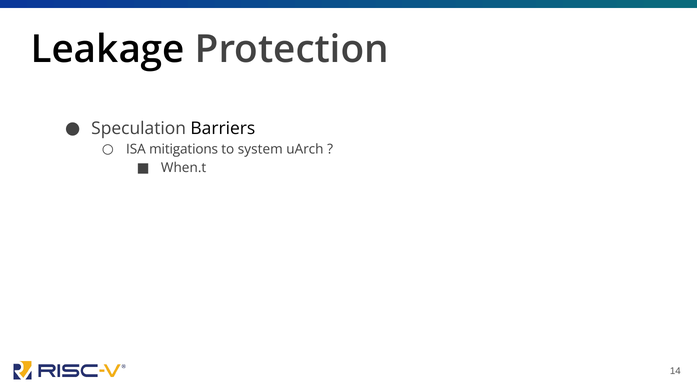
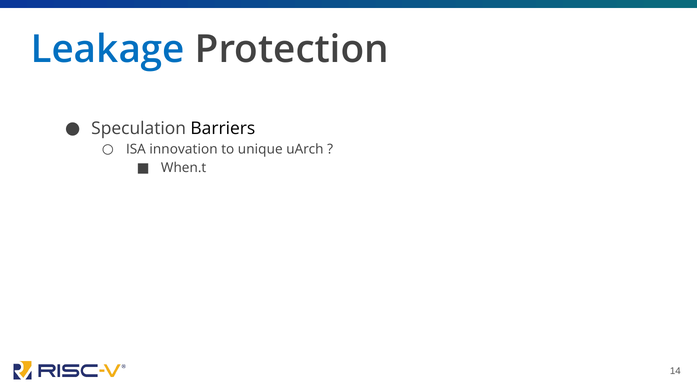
Leakage colour: black -> blue
mitigations: mitigations -> innovation
system: system -> unique
